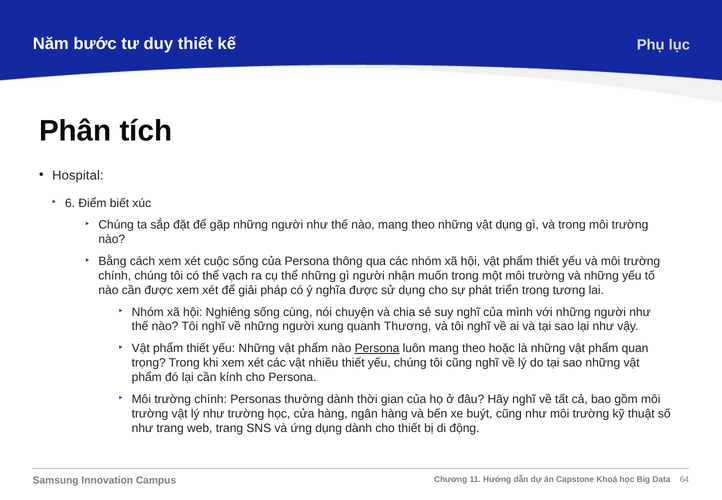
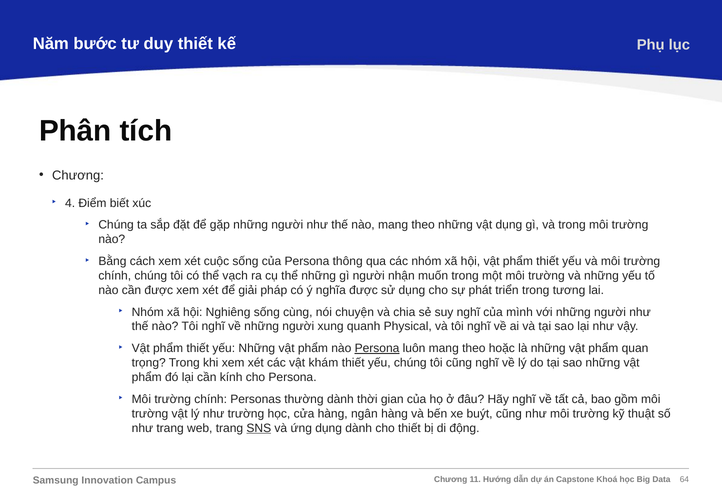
Hospital at (78, 175): Hospital -> Chương
6: 6 -> 4
Thương: Thương -> Physical
nhiều: nhiều -> khám
SNS underline: none -> present
